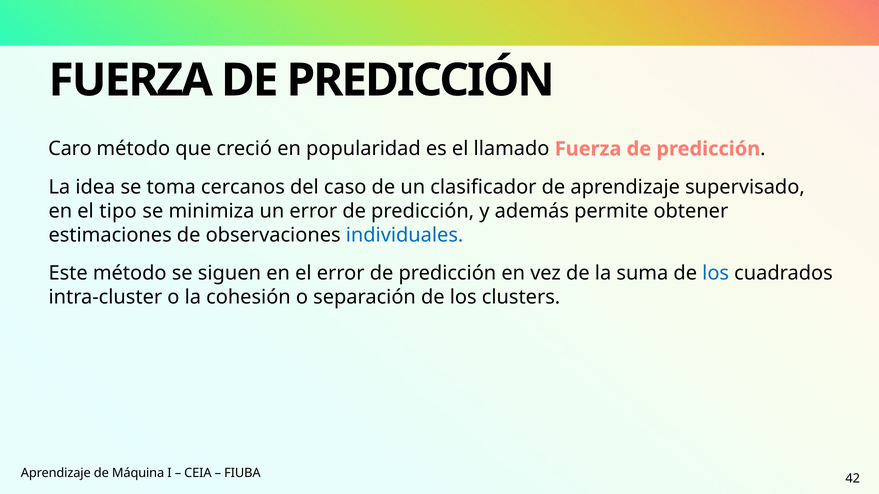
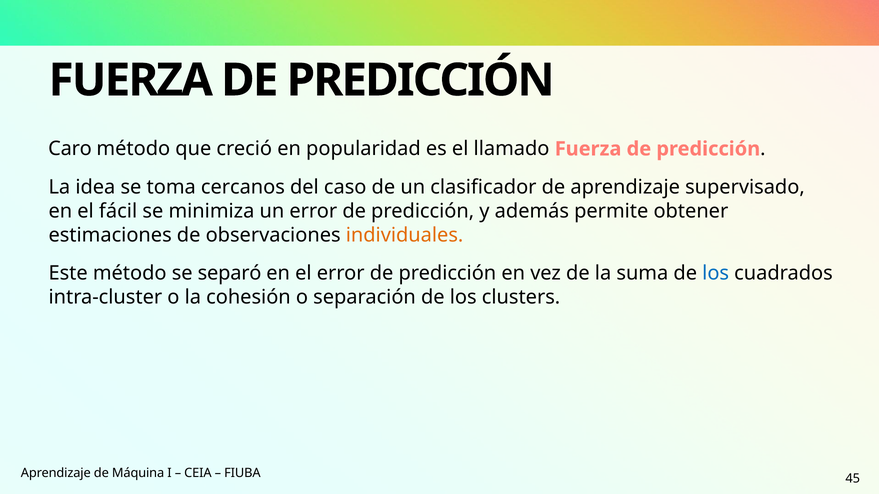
tipo: tipo -> fácil
individuales colour: blue -> orange
siguen: siguen -> separó
42: 42 -> 45
